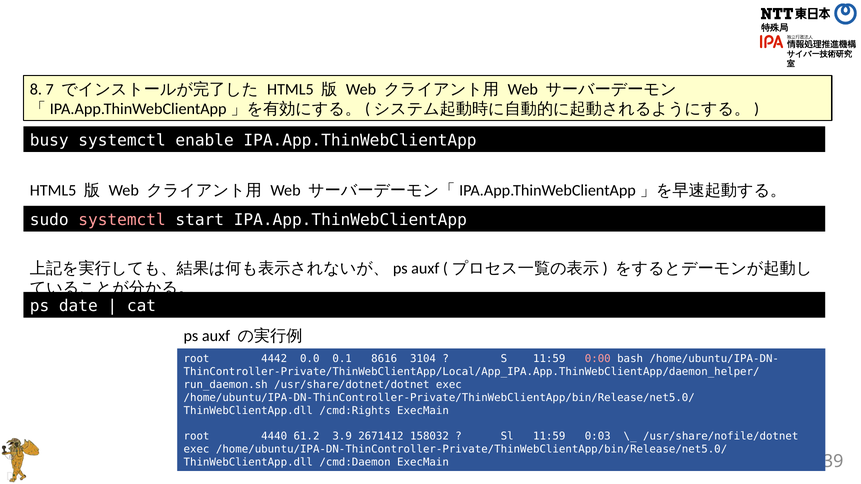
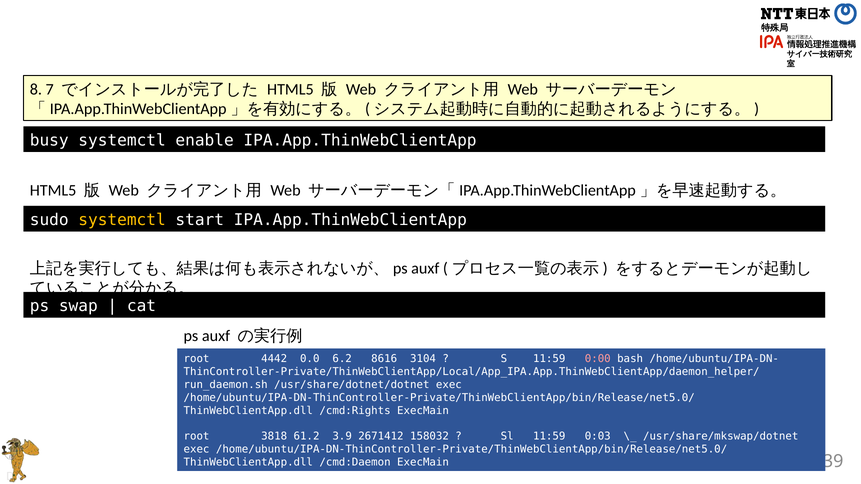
systemctl at (122, 220) colour: pink -> yellow
date: date -> swap
0.1: 0.1 -> 6.2
4440: 4440 -> 3818
/usr/share/nofile/dotnet: /usr/share/nofile/dotnet -> /usr/share/mkswap/dotnet
